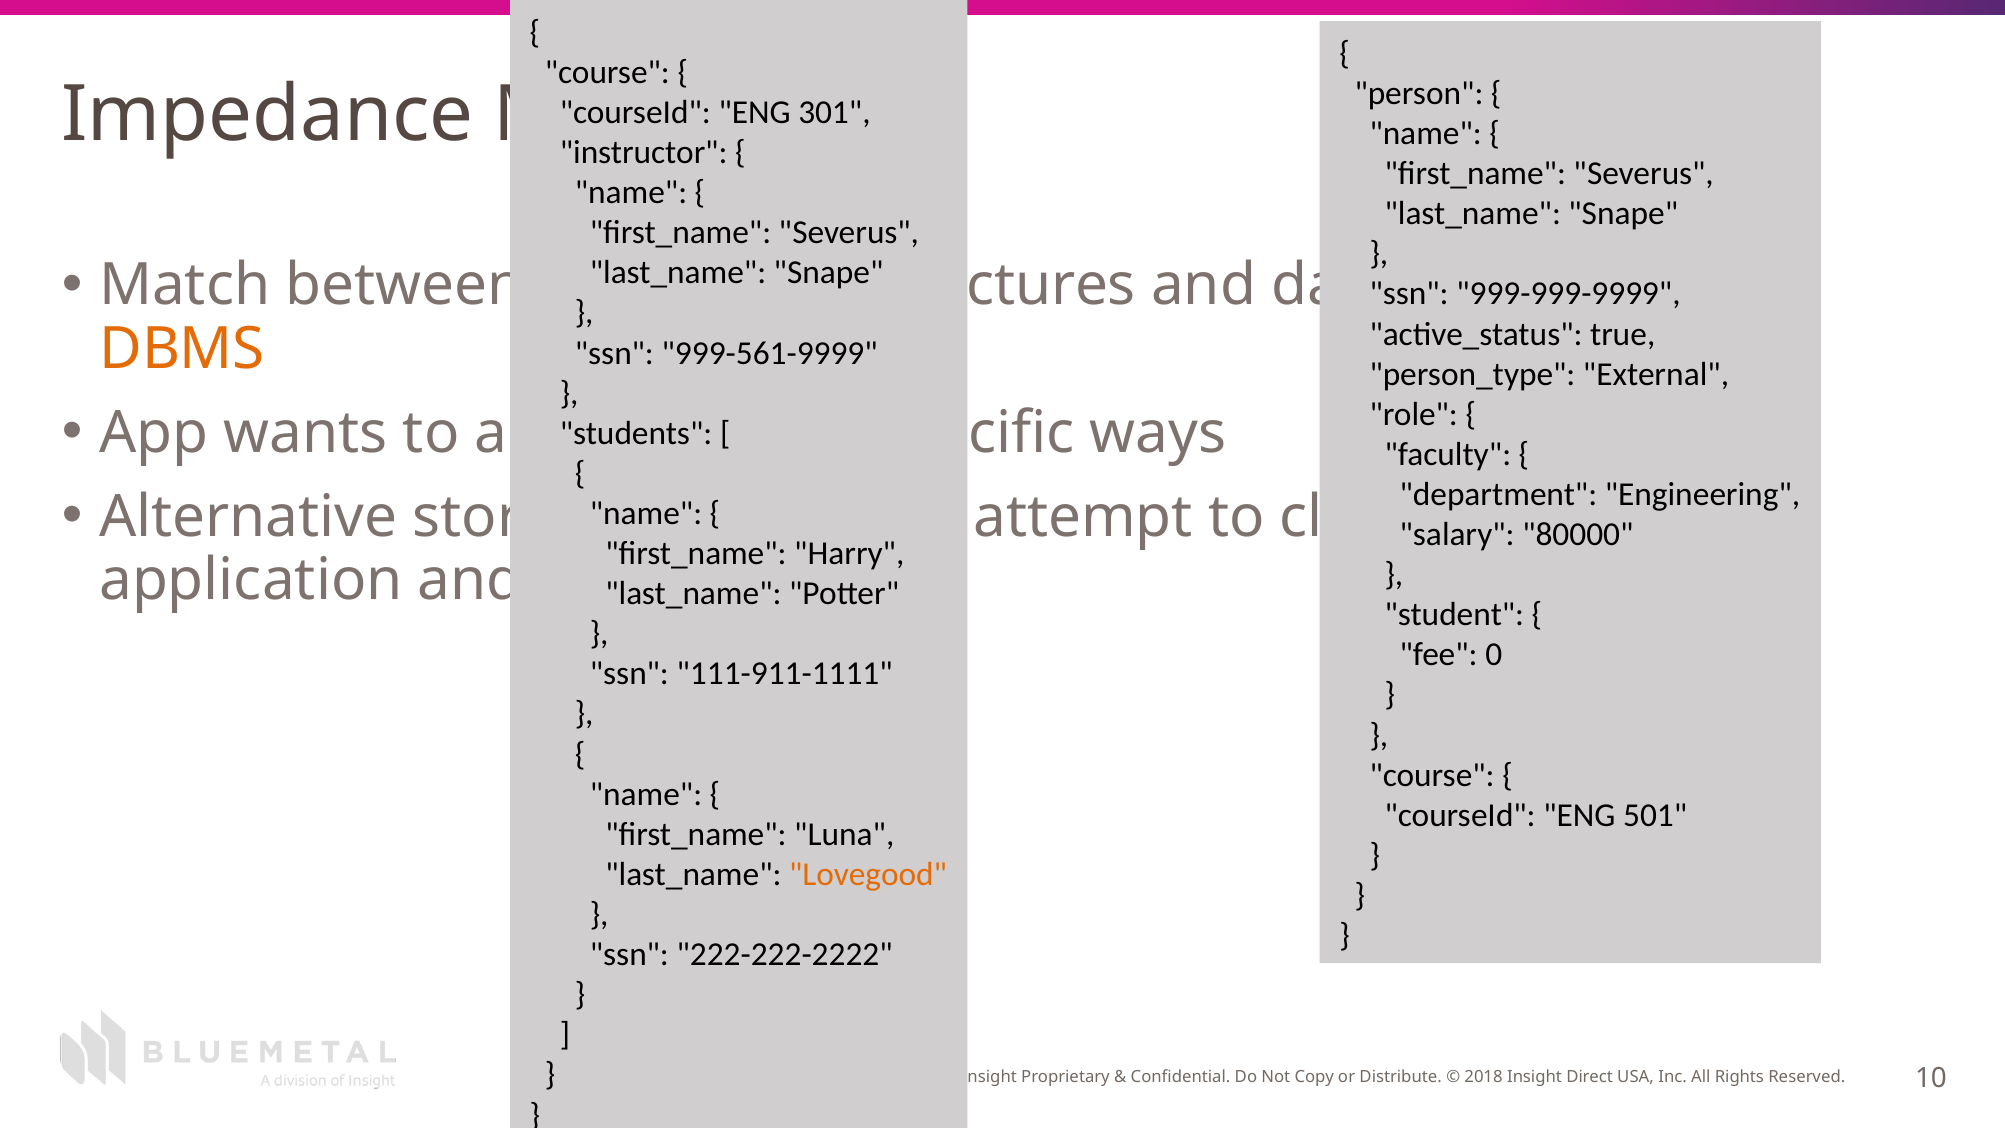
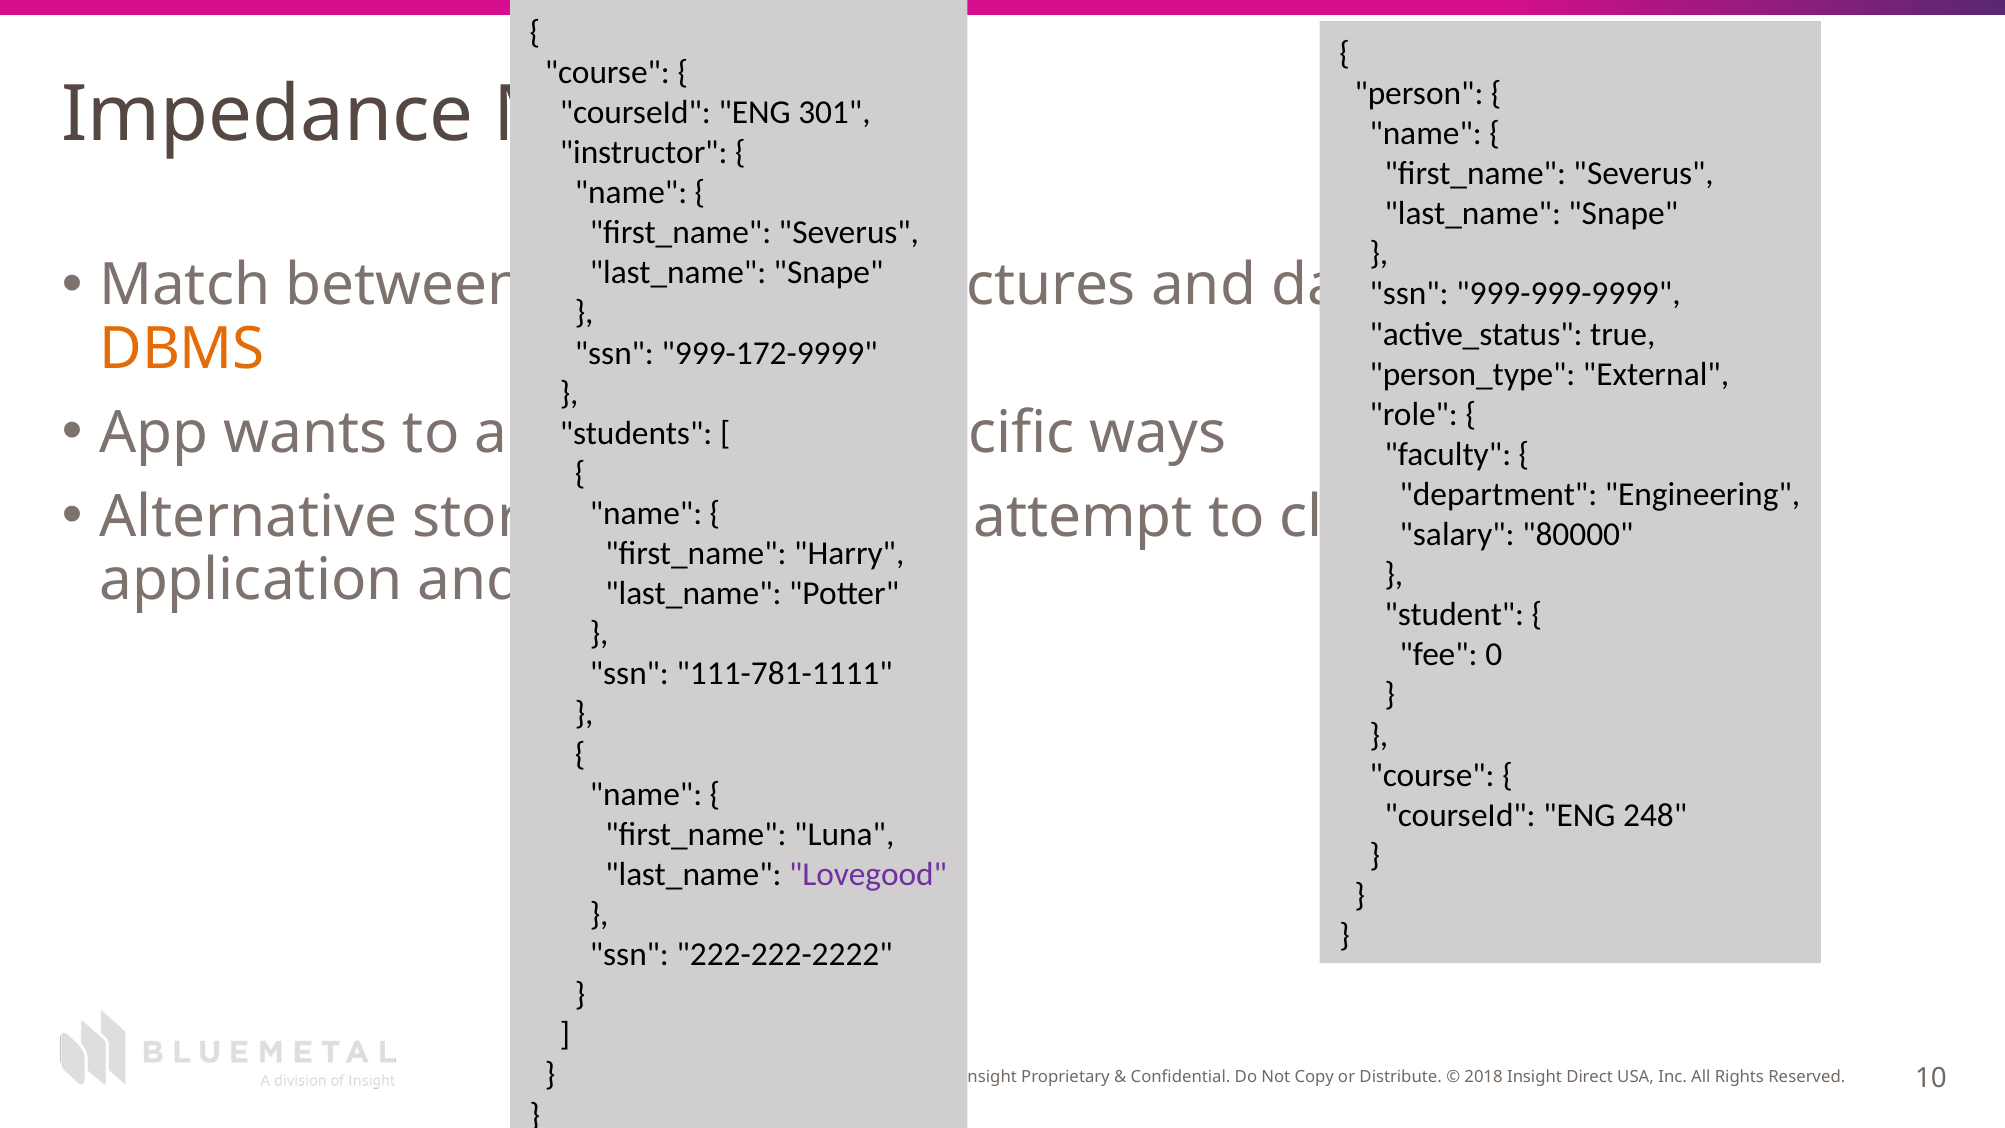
999-561-9999: 999-561-9999 -> 999-172-9999
111-911-1111: 111-911-1111 -> 111-781-1111
501: 501 -> 248
Lovegood colour: orange -> purple
